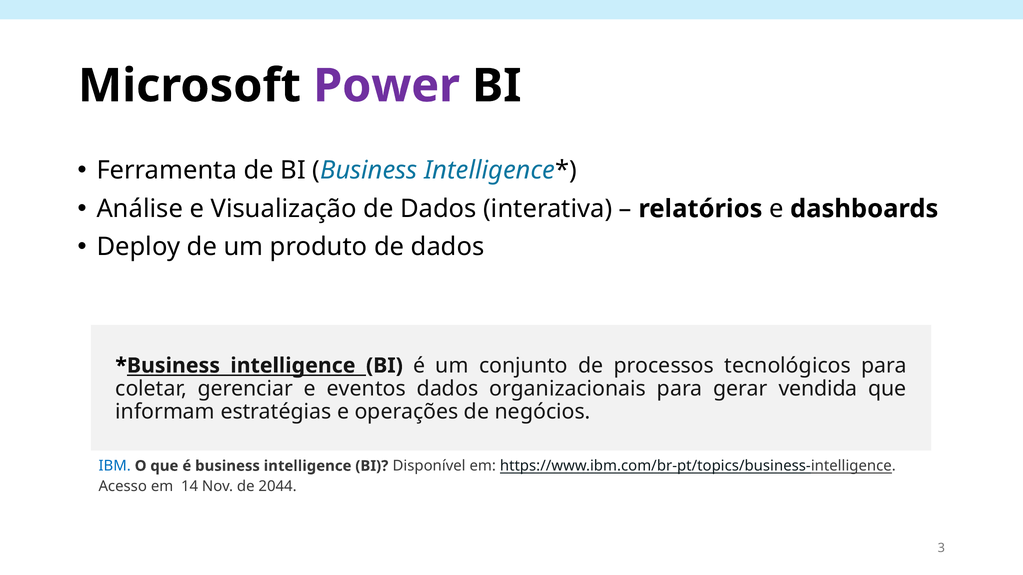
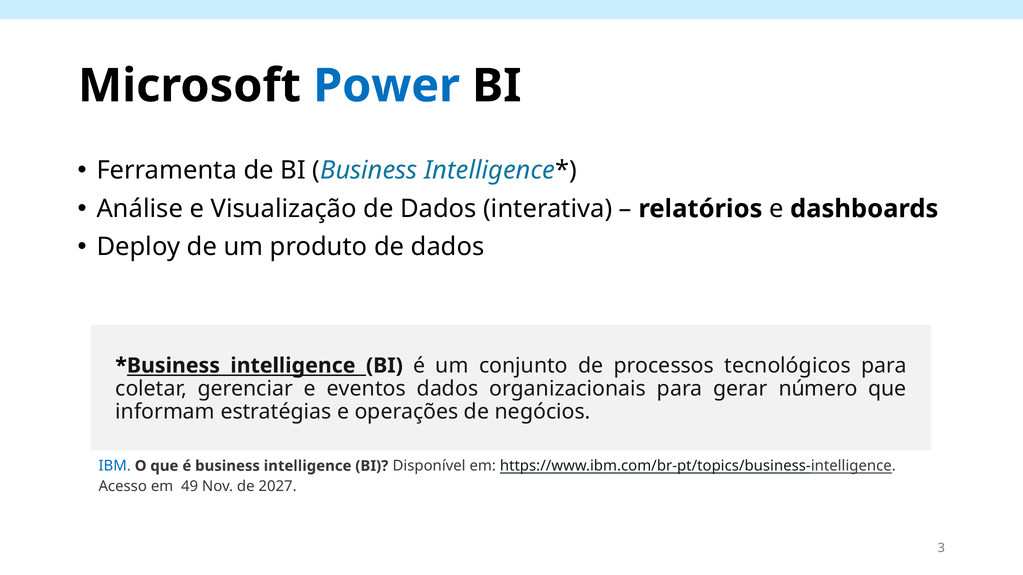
Power colour: purple -> blue
vendida: vendida -> número
14: 14 -> 49
2044: 2044 -> 2027
